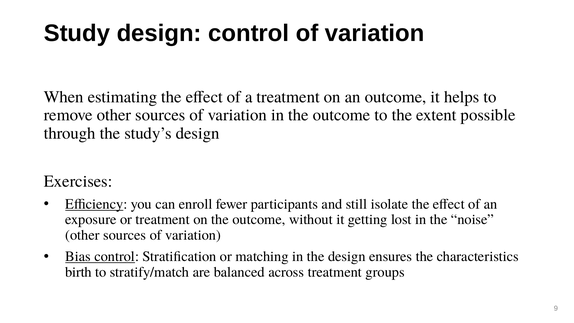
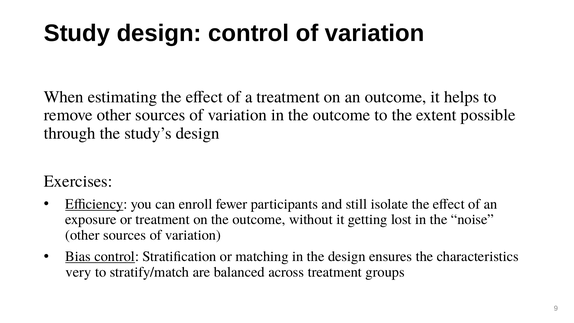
birth: birth -> very
